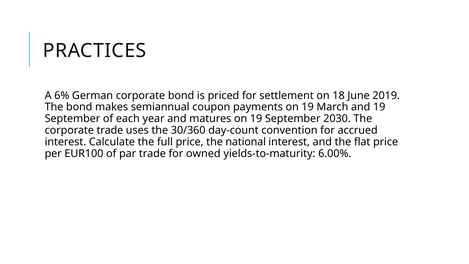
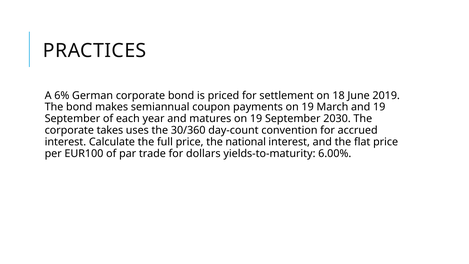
corporate trade: trade -> takes
owned: owned -> dollars
